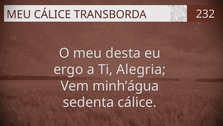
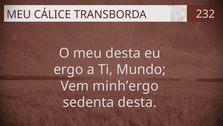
Alegria: Alegria -> Mundo
minh’água: minh’água -> minh’ergo
sedenta cálice: cálice -> desta
